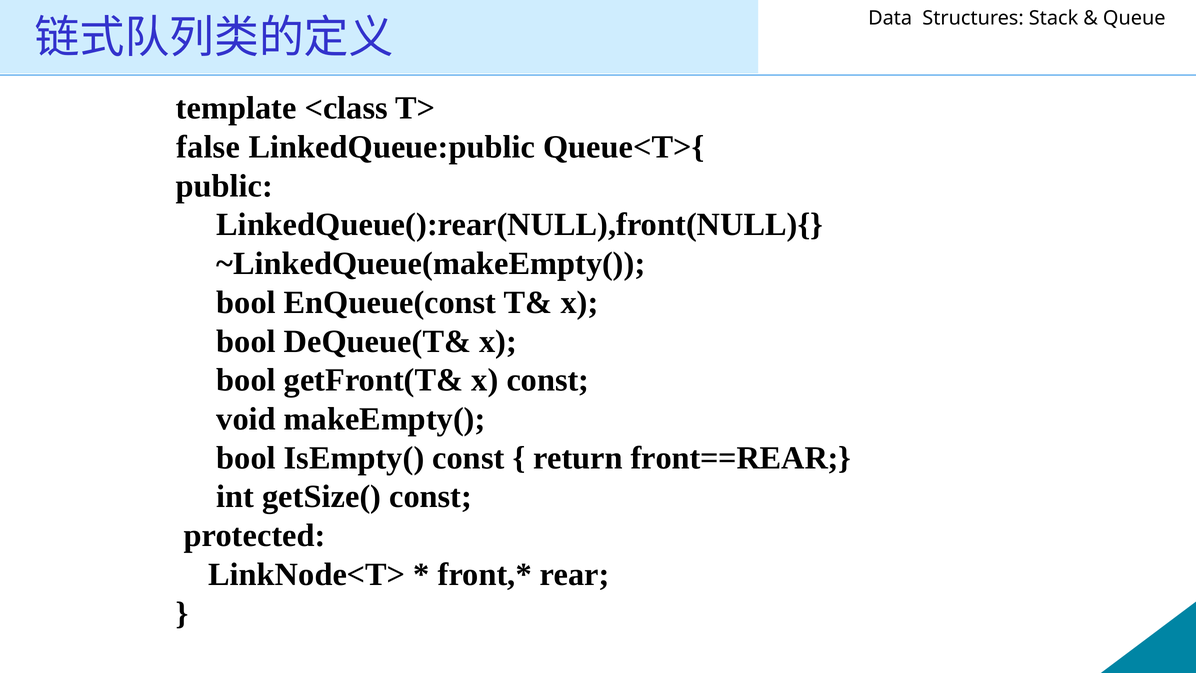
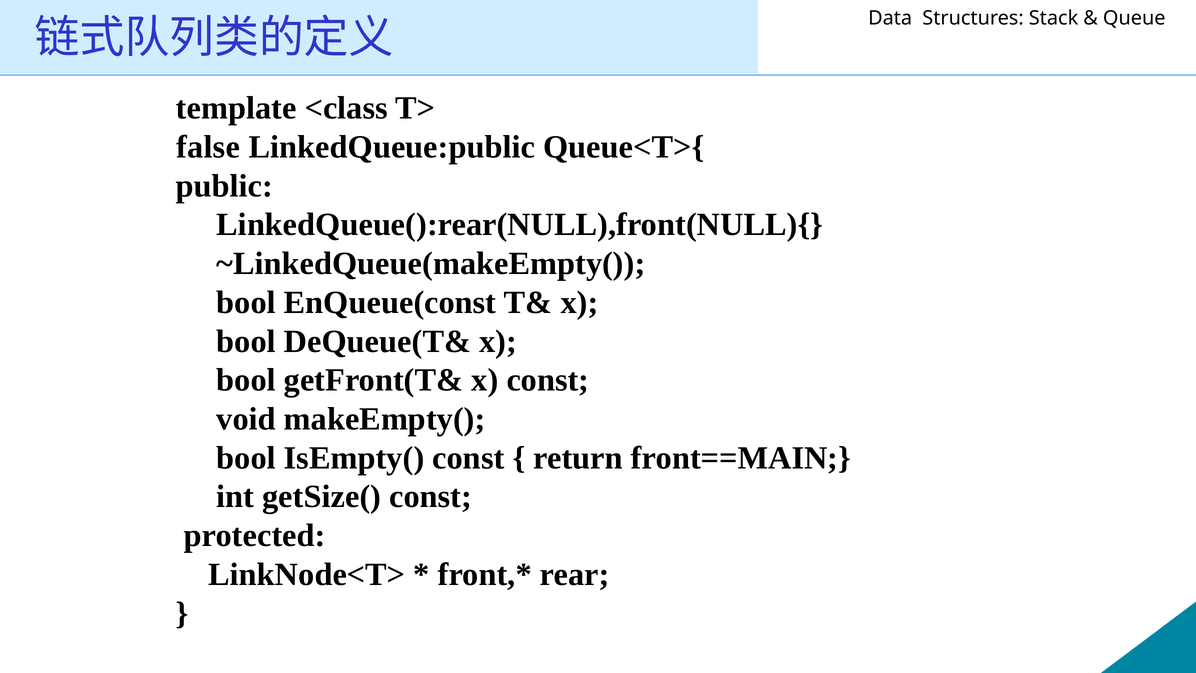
front==REAR: front==REAR -> front==MAIN
